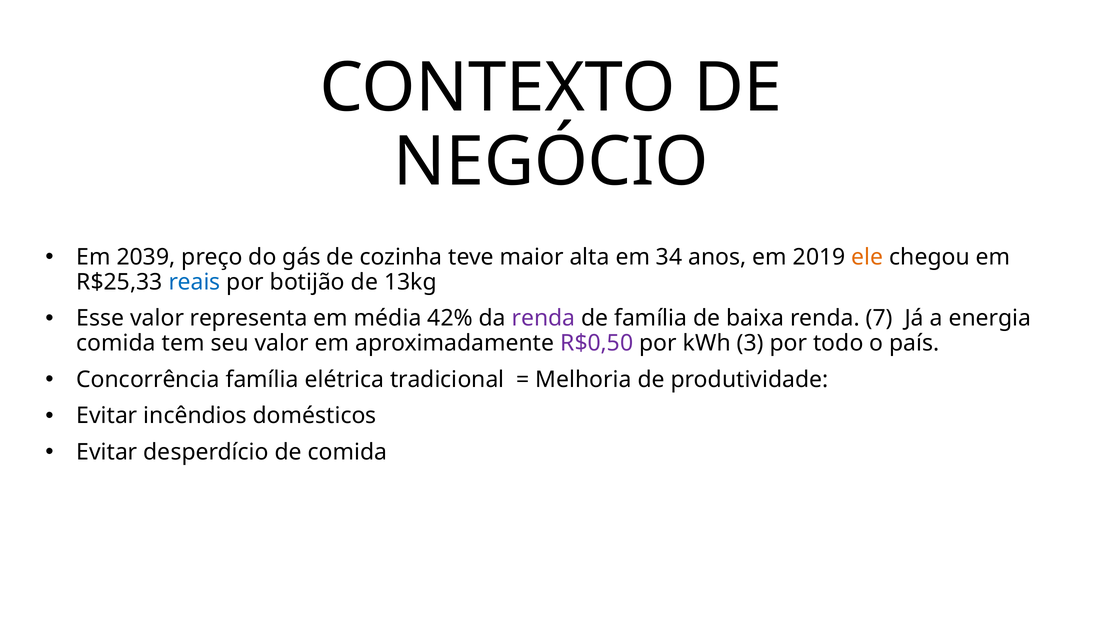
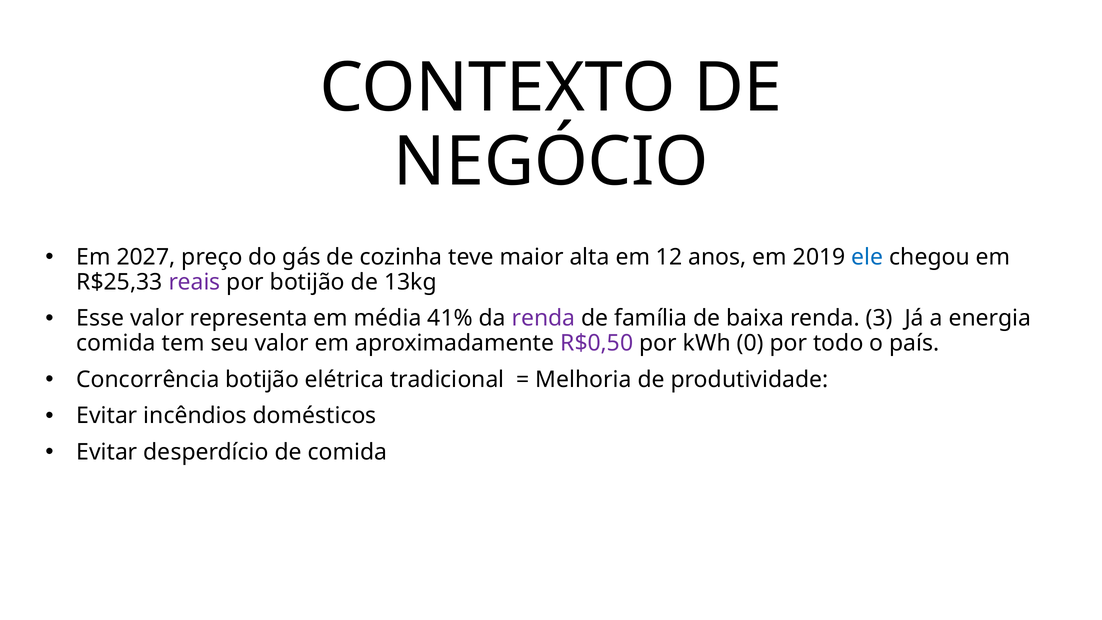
2039: 2039 -> 2027
34: 34 -> 12
ele colour: orange -> blue
reais colour: blue -> purple
42%: 42% -> 41%
7: 7 -> 3
3: 3 -> 0
Concorrência família: família -> botijão
